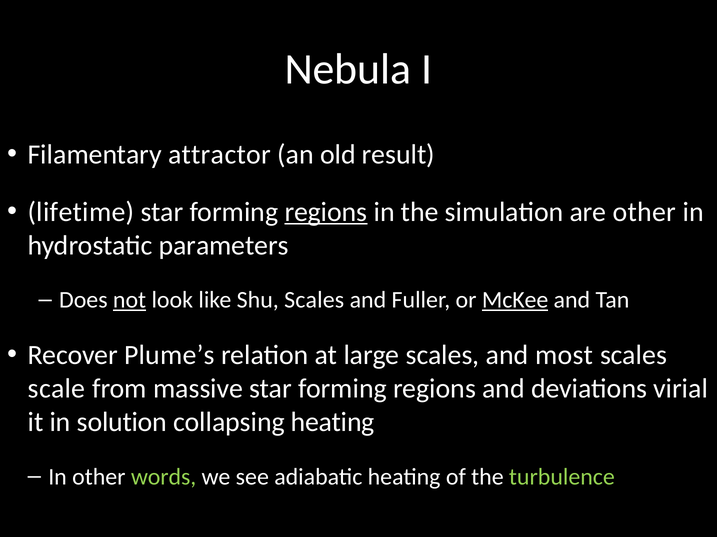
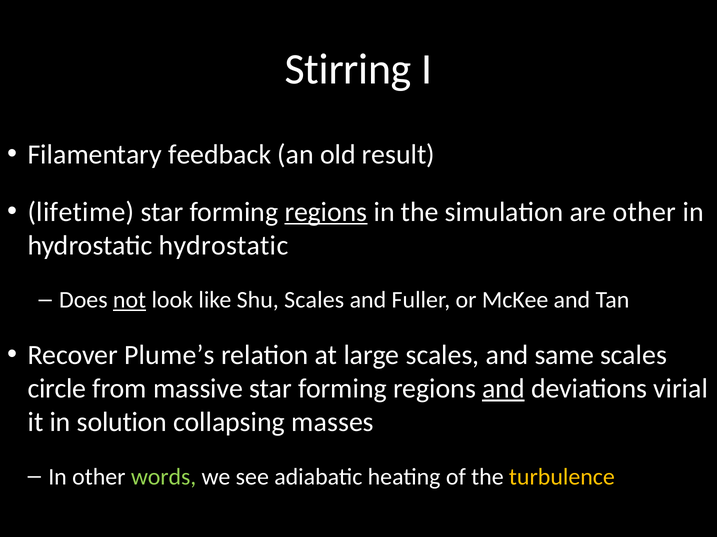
Nebula: Nebula -> Stirring
attractor: attractor -> feedback
hydrostatic parameters: parameters -> hydrostatic
McKee underline: present -> none
most: most -> same
scale: scale -> circle
and at (503, 389) underline: none -> present
collapsing heating: heating -> masses
turbulence colour: light green -> yellow
